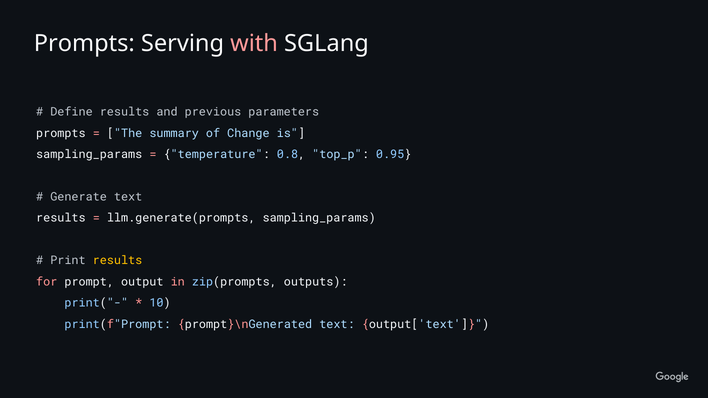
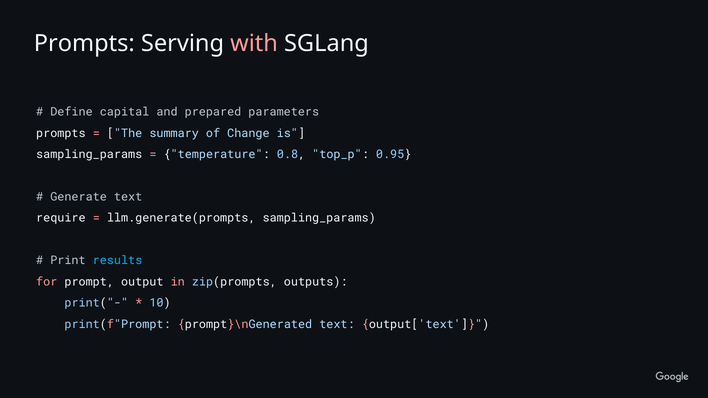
Define results: results -> capital
previous: previous -> prepared
results at (61, 218): results -> require
results at (117, 261) colour: yellow -> light blue
